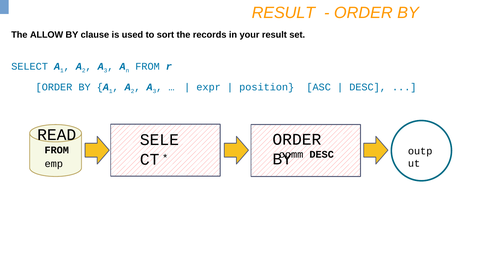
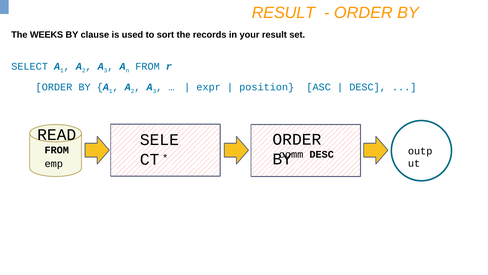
ALLOW: ALLOW -> WEEKS
